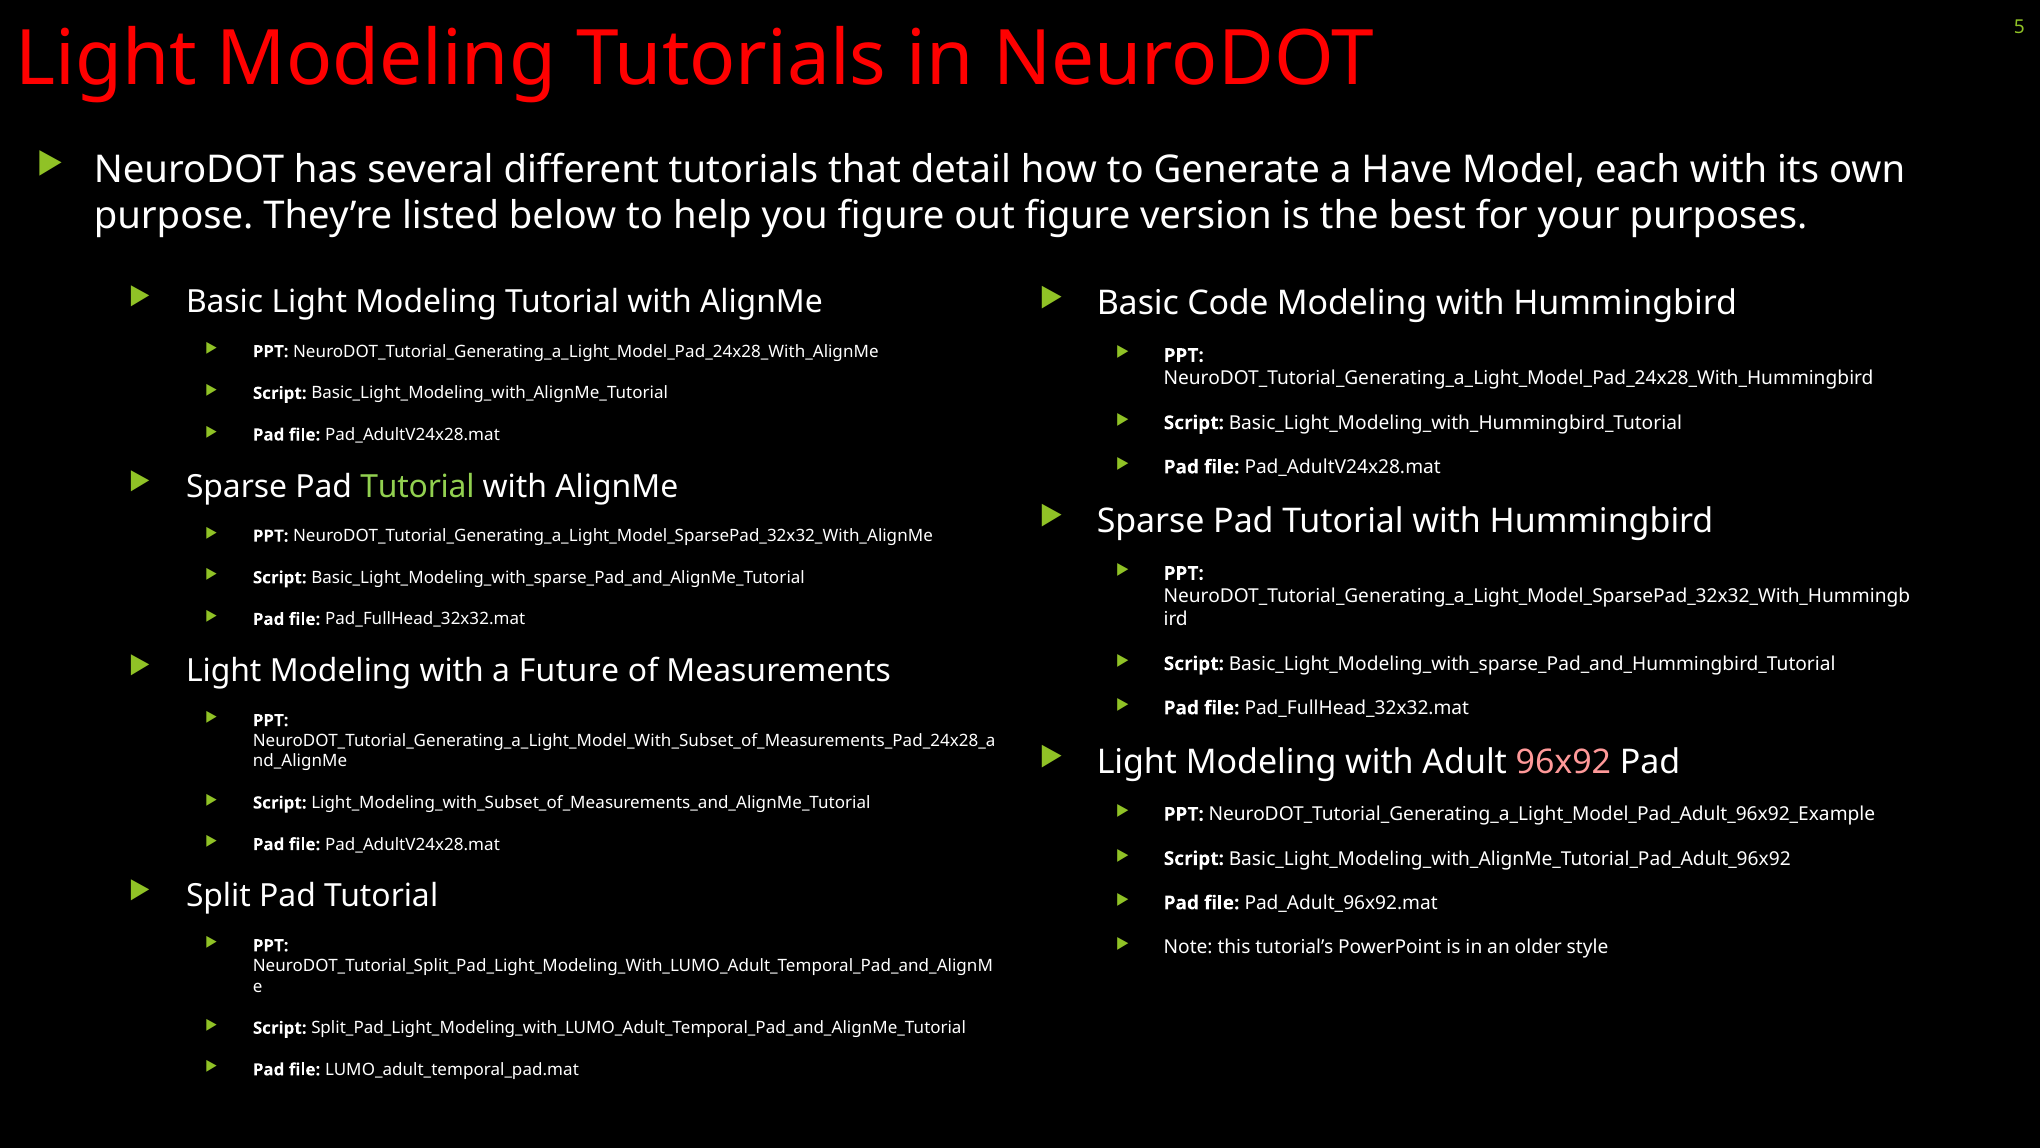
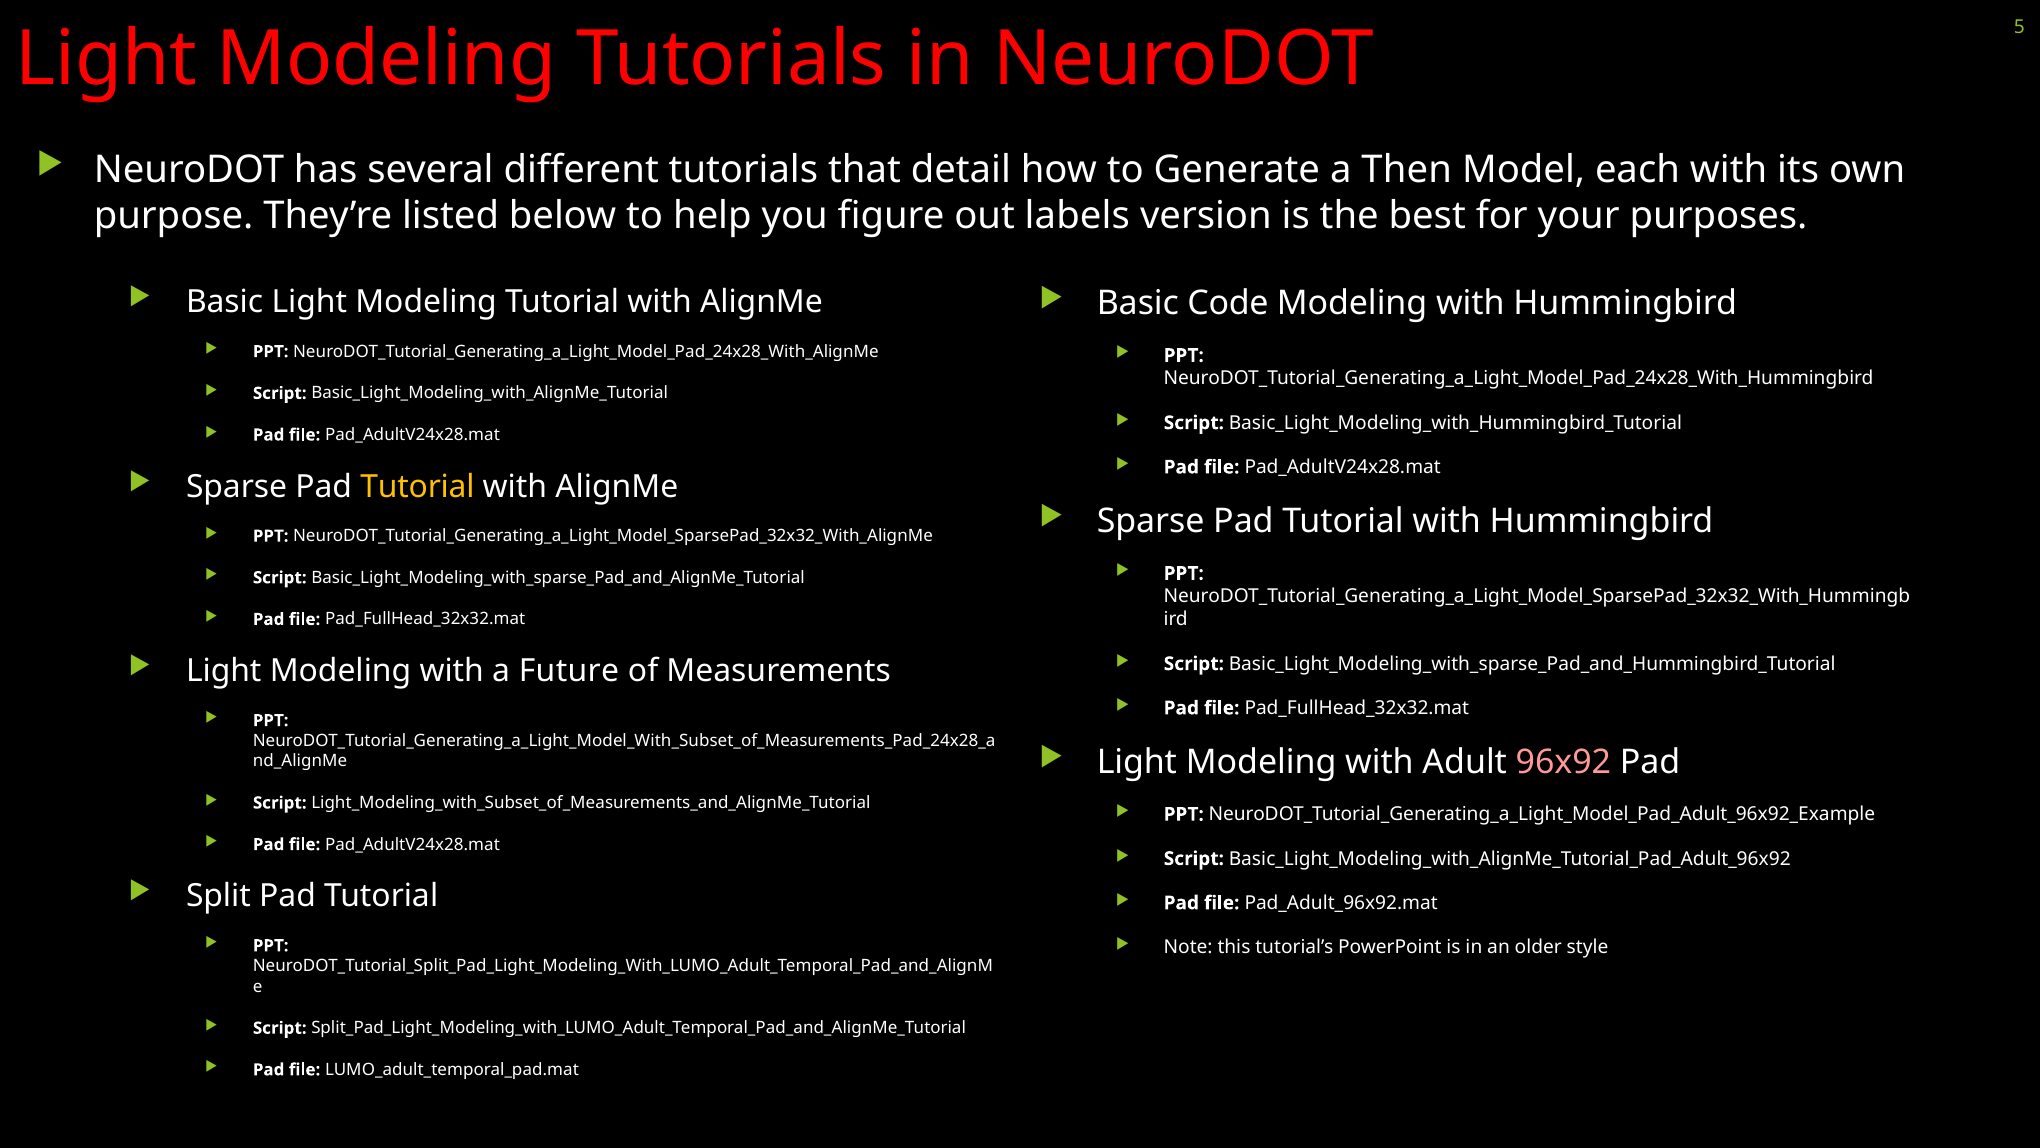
Have: Have -> Then
out figure: figure -> labels
Tutorial at (418, 486) colour: light green -> yellow
